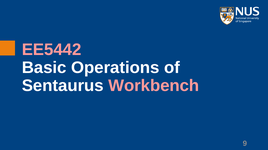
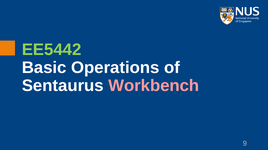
EE5442 colour: pink -> light green
